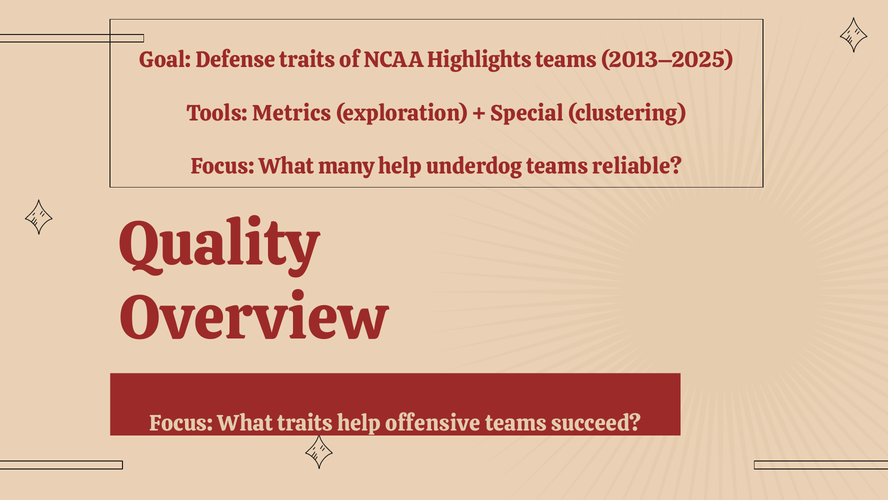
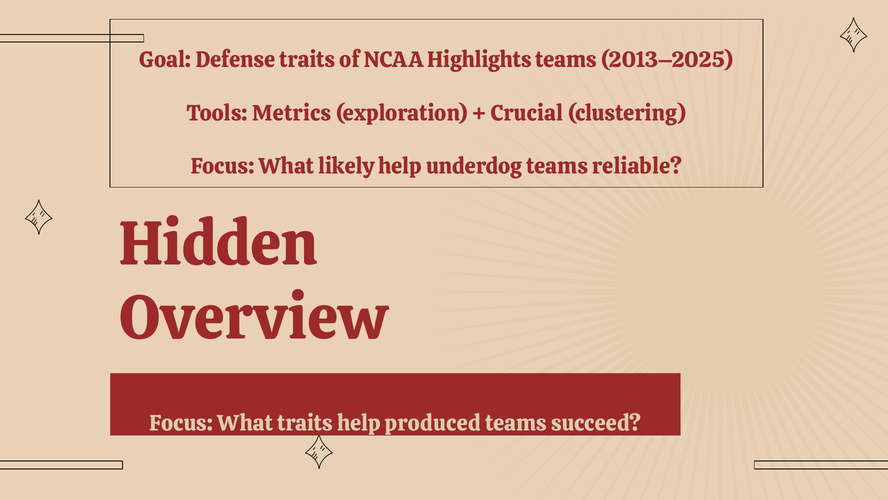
Special: Special -> Crucial
many: many -> likely
Quality: Quality -> Hidden
offensive: offensive -> produced
